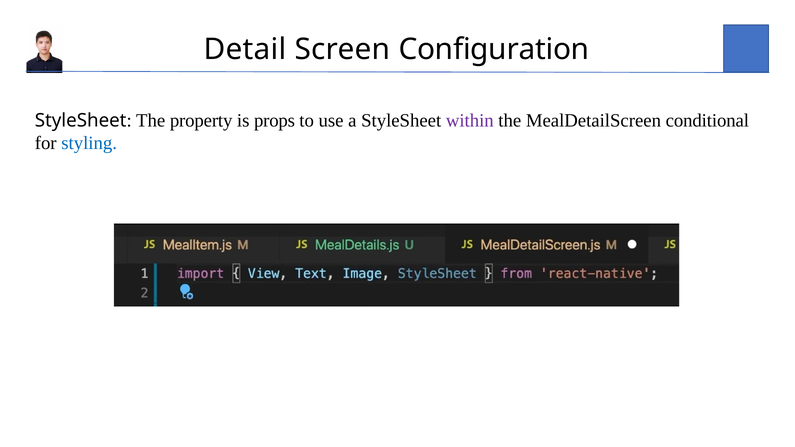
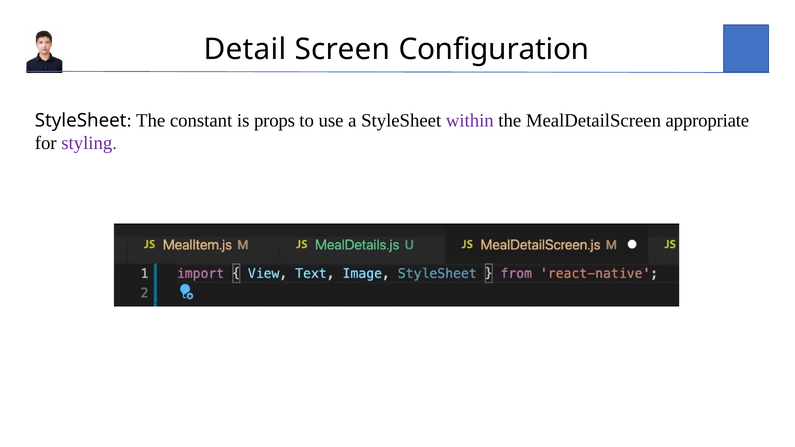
property: property -> constant
conditional: conditional -> appropriate
styling colour: blue -> purple
